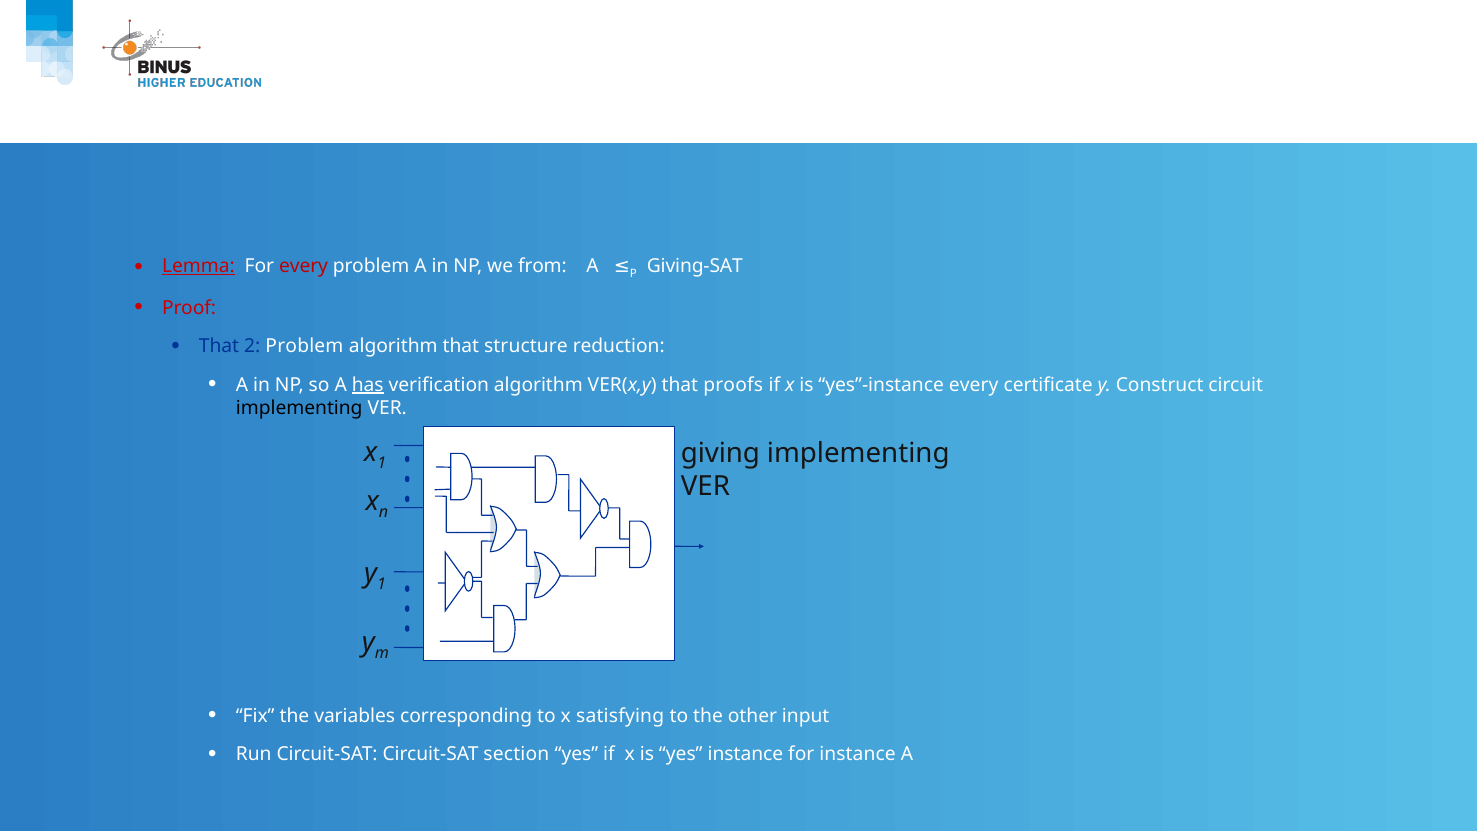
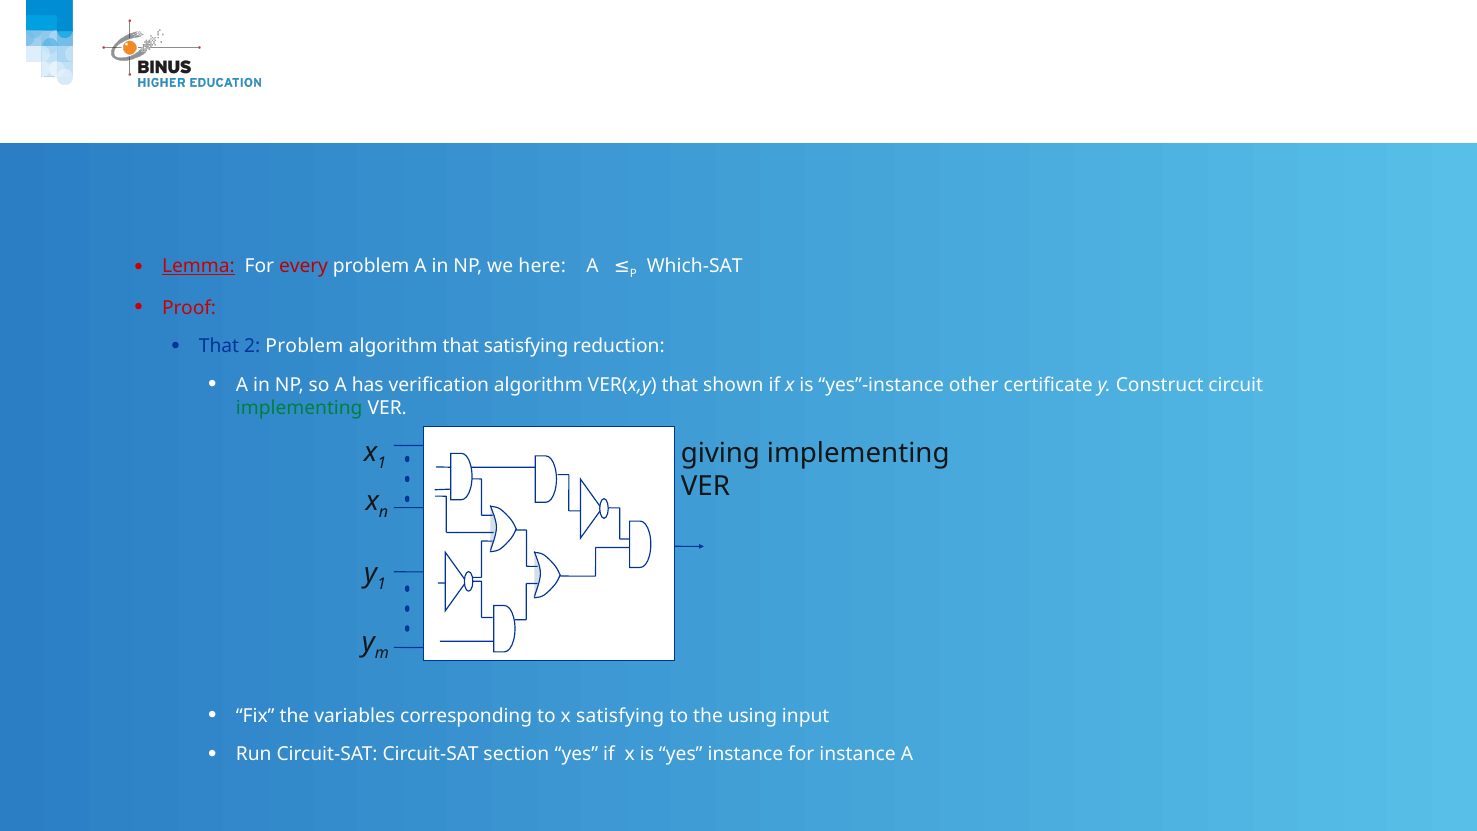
from: from -> here
Giving-SAT: Giving-SAT -> Which-SAT
that structure: structure -> satisfying
has underline: present -> none
proofs: proofs -> shown
yes”-instance every: every -> other
implementing at (299, 408) colour: black -> green
other: other -> using
